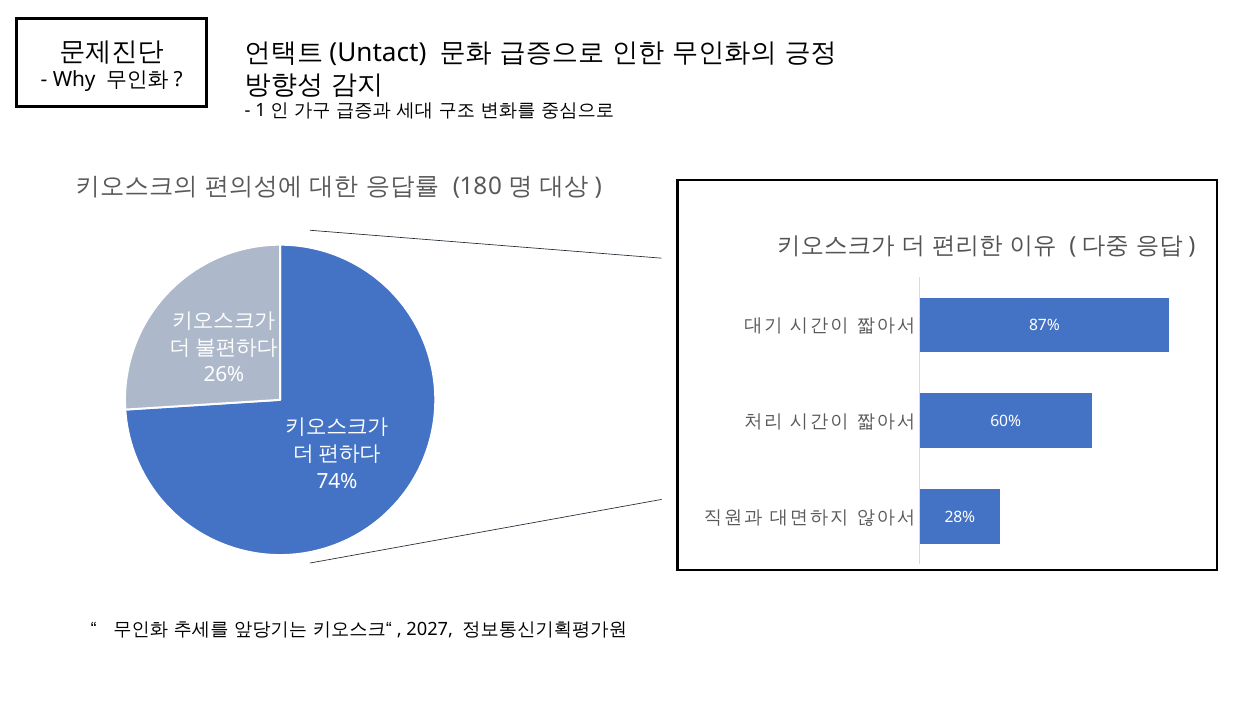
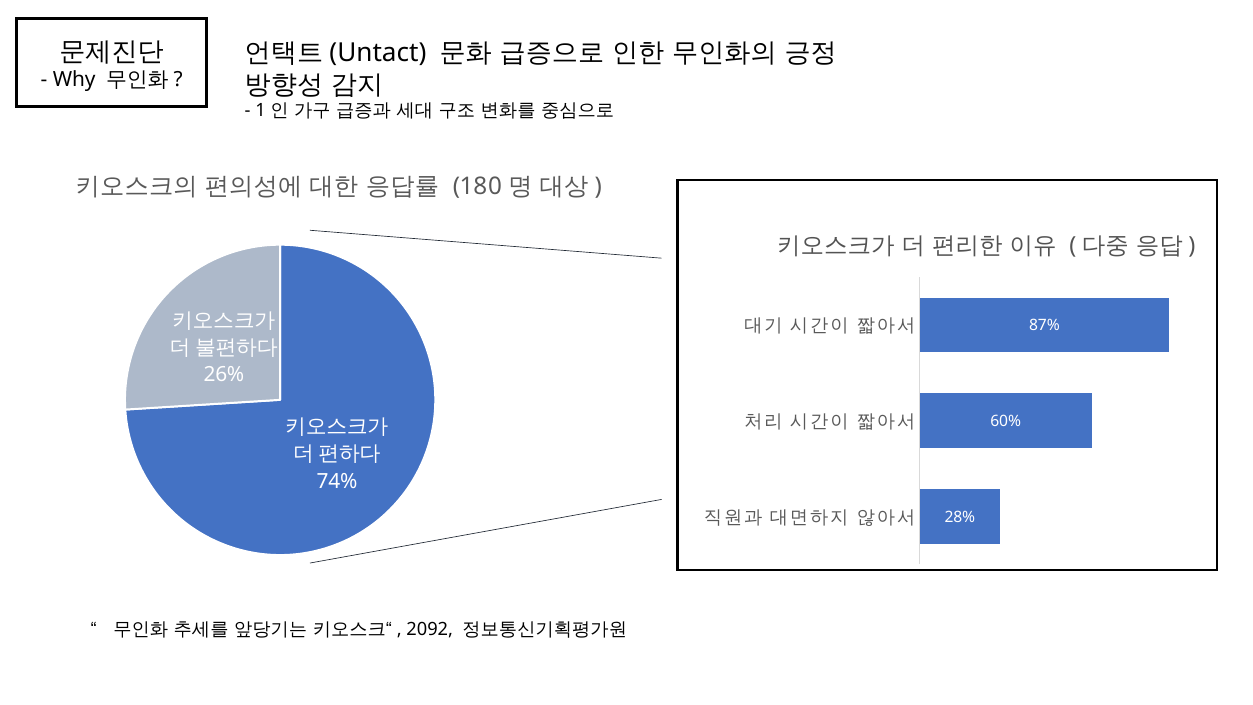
2027: 2027 -> 2092
